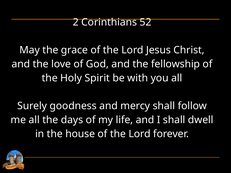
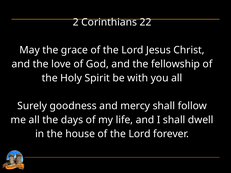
52: 52 -> 22
